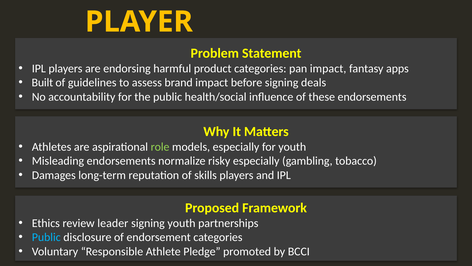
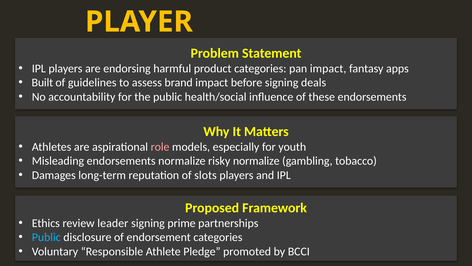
role colour: light green -> pink
risky especially: especially -> normalize
skills: skills -> slots
signing youth: youth -> prime
